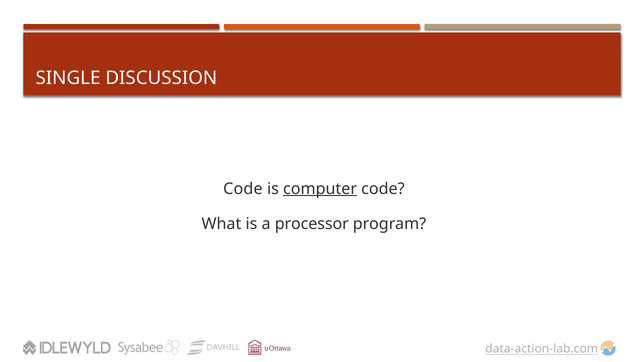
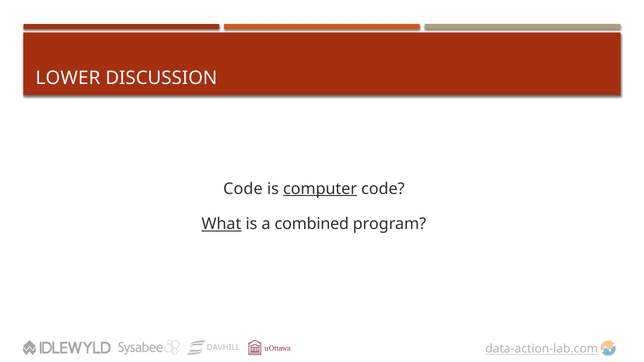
SINGLE: SINGLE -> LOWER
What underline: none -> present
processor: processor -> combined
